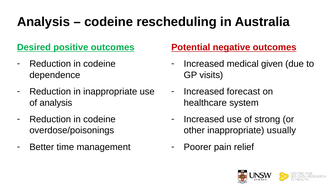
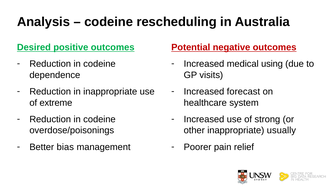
given: given -> using
of analysis: analysis -> extreme
time: time -> bias
